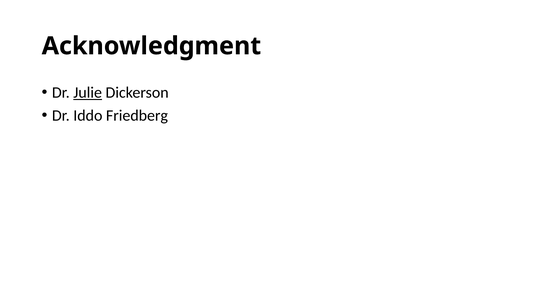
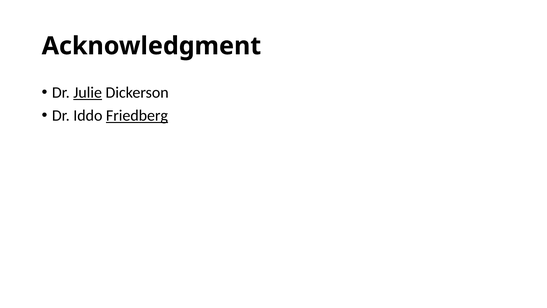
Friedberg underline: none -> present
